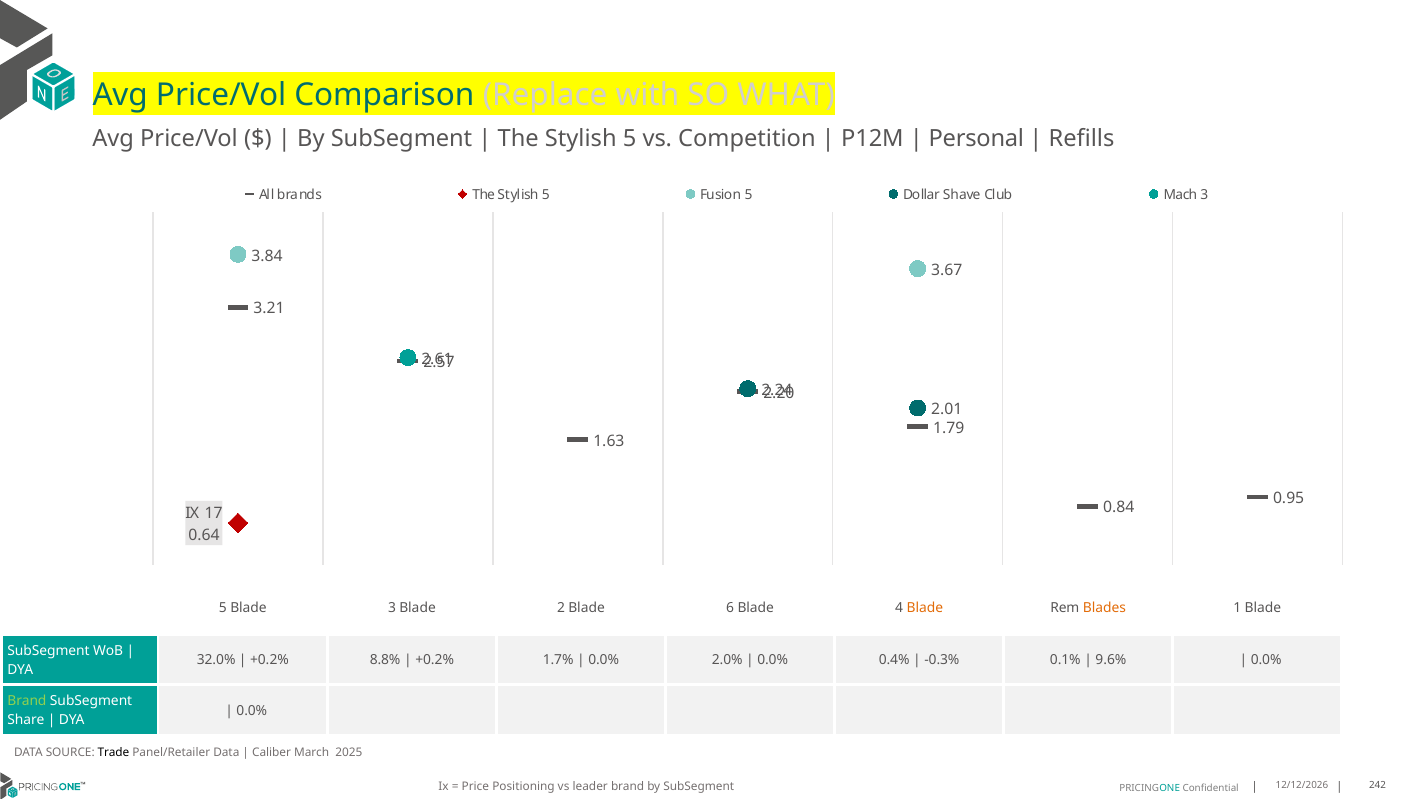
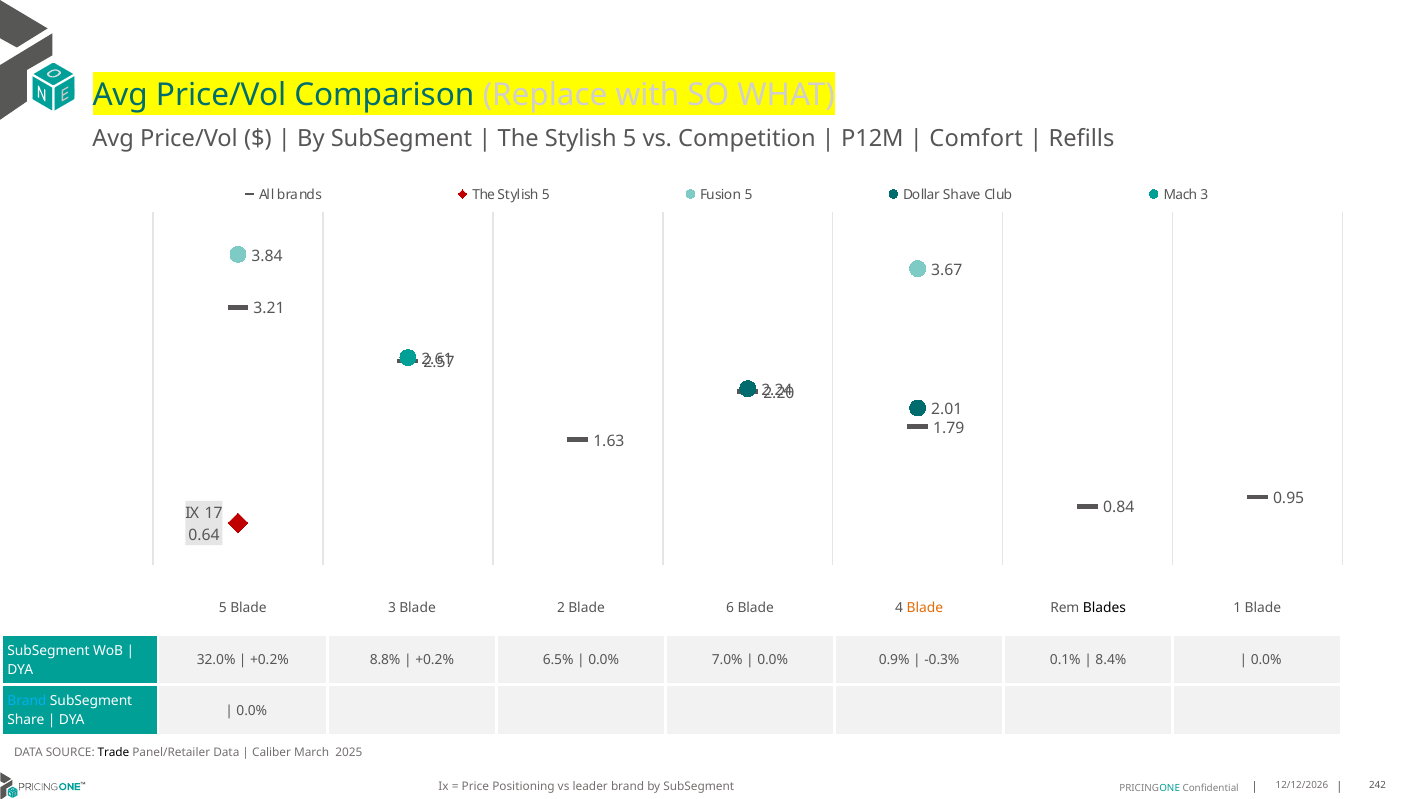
Personal: Personal -> Comfort
Blades colour: orange -> black
1.7%: 1.7% -> 6.5%
2.0%: 2.0% -> 7.0%
0.4%: 0.4% -> 0.9%
9.6%: 9.6% -> 8.4%
Brand at (27, 702) colour: light green -> light blue
